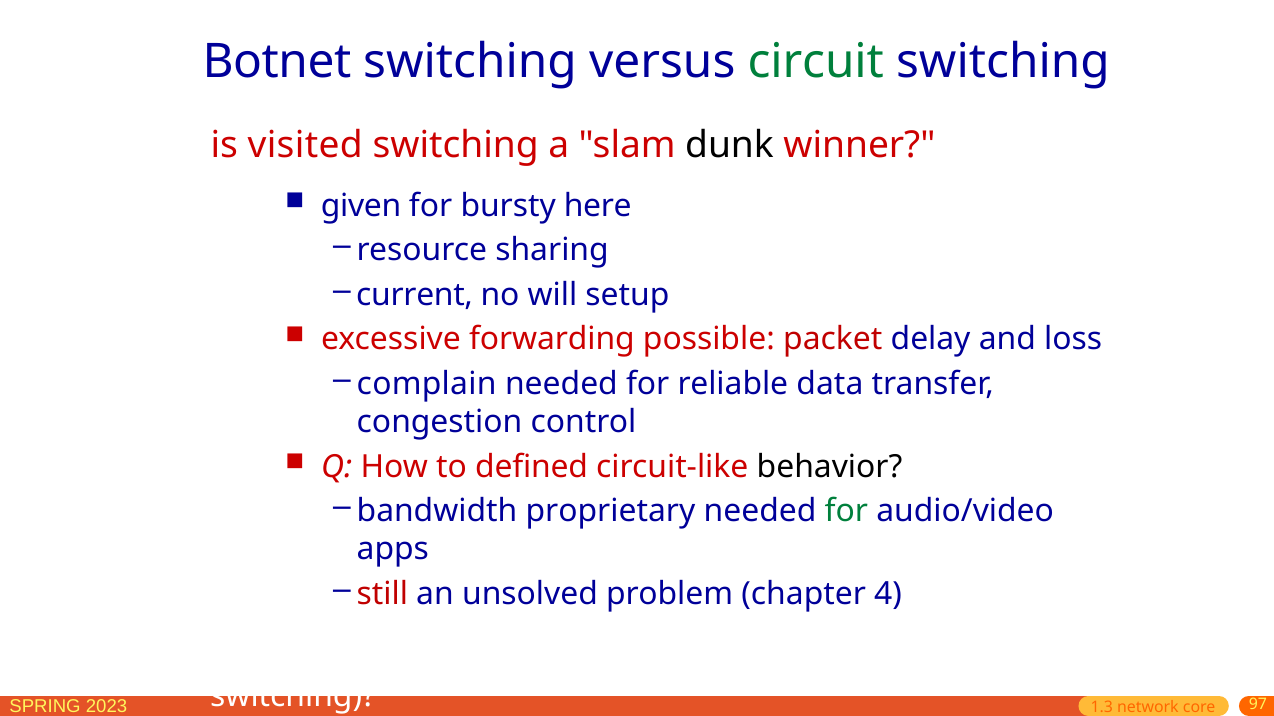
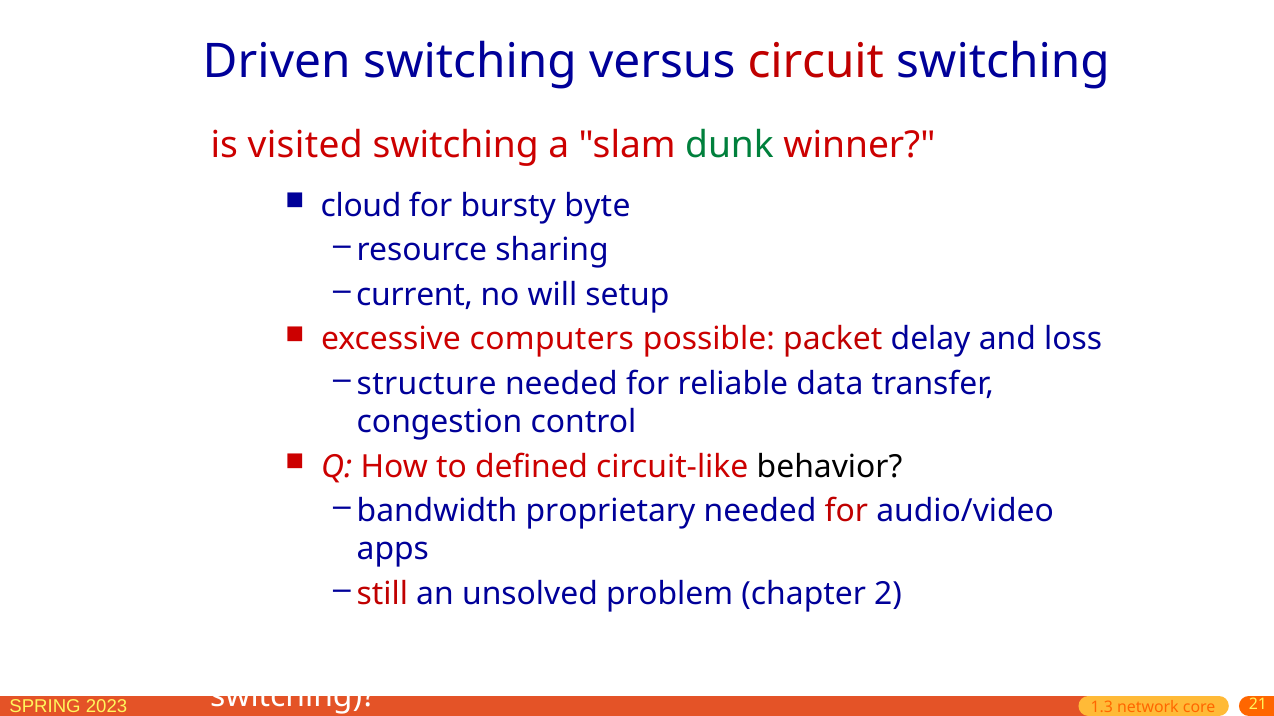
Botnet: Botnet -> Driven
circuit at (816, 62) colour: green -> red
dunk colour: black -> green
given: given -> cloud
here: here -> byte
forwarding: forwarding -> computers
complain: complain -> structure
for at (846, 512) colour: green -> red
4: 4 -> 2
97: 97 -> 21
